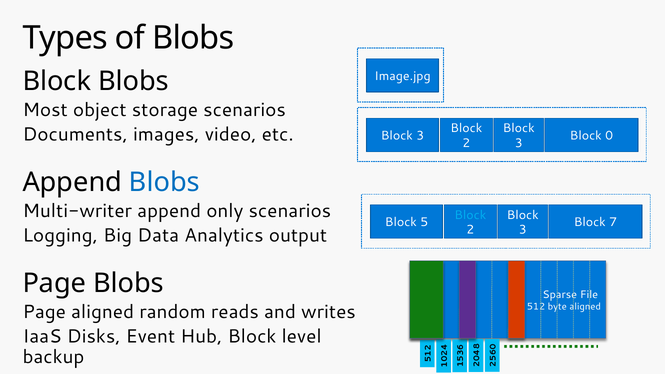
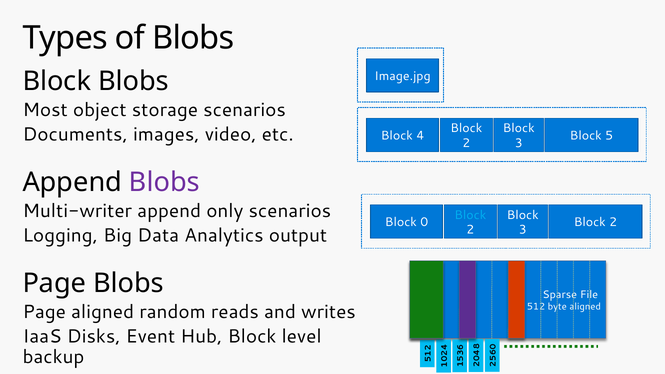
3 at (420, 136): 3 -> 4
Block 0: 0 -> 5
Blobs at (164, 182) colour: blue -> purple
Block 5: 5 -> 0
7 at (613, 222): 7 -> 2
